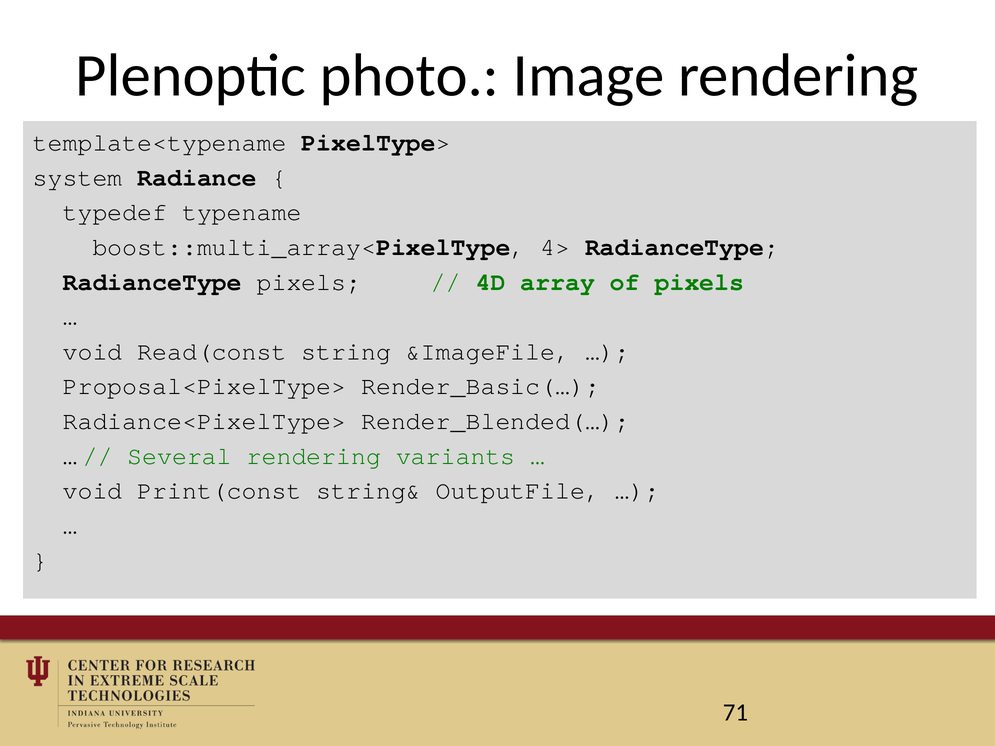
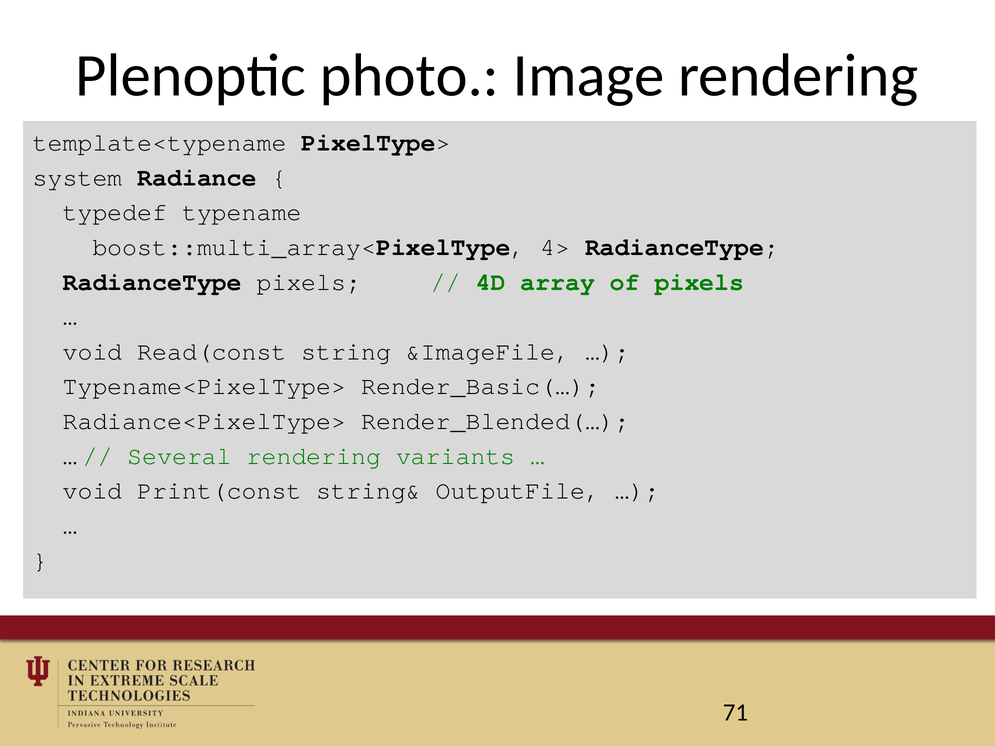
Proposal<PixelType>: Proposal<PixelType> -> Typename<PixelType>
